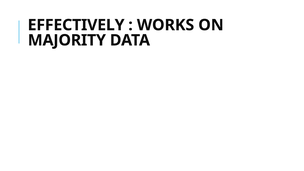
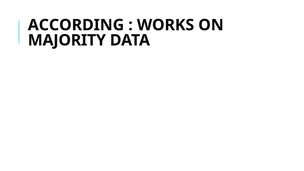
EFFECTIVELY: EFFECTIVELY -> ACCORDING
